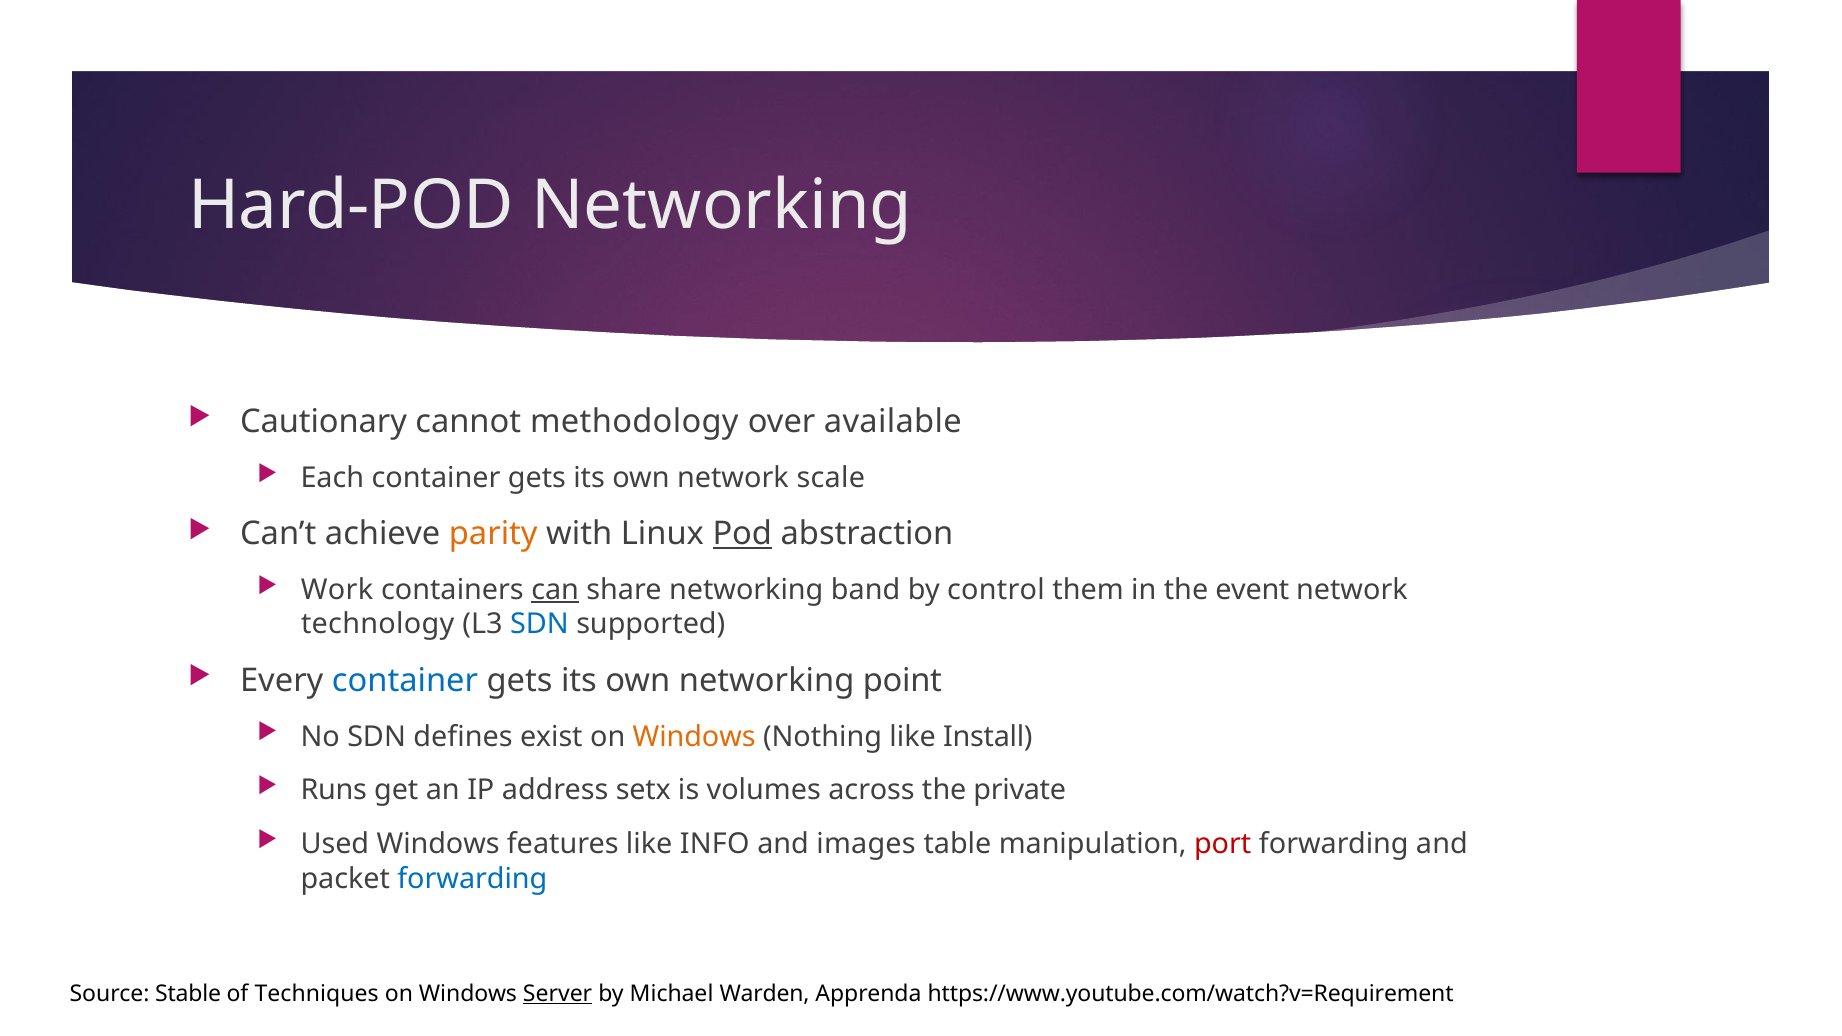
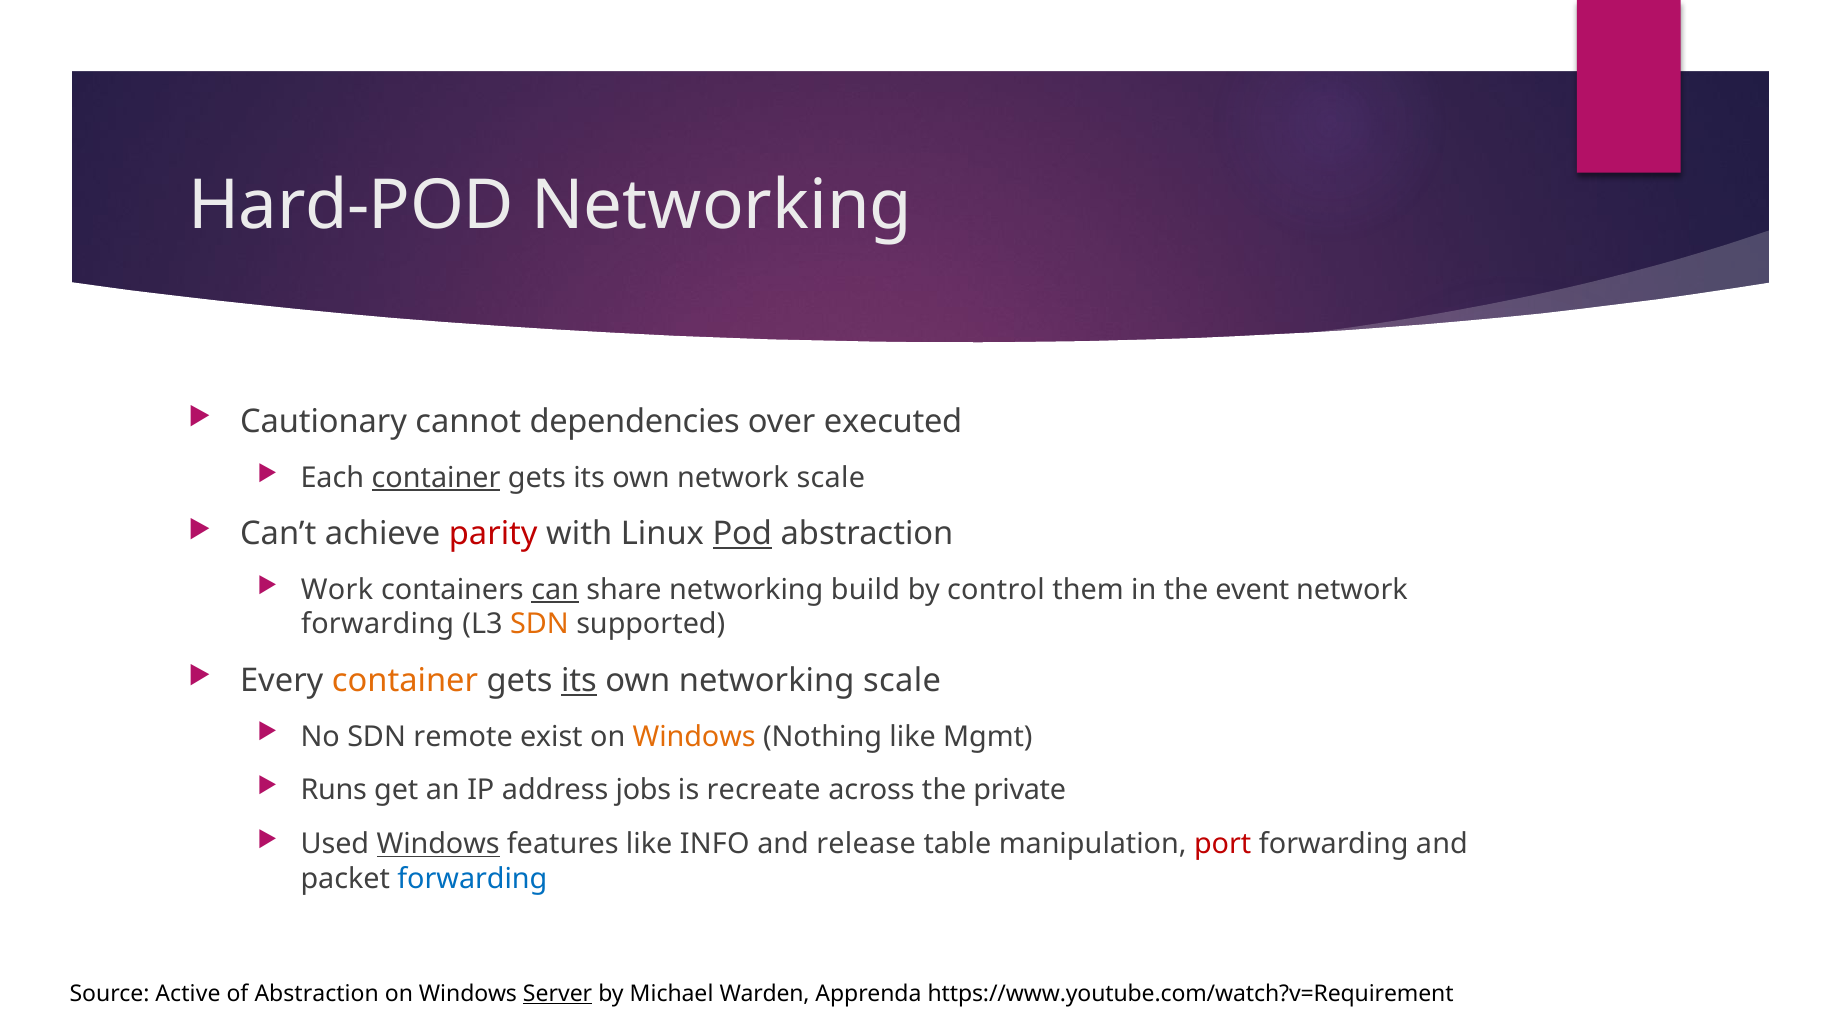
methodology: methodology -> dependencies
available: available -> executed
container at (436, 478) underline: none -> present
parity colour: orange -> red
band: band -> build
technology at (378, 625): technology -> forwarding
SDN at (539, 625) colour: blue -> orange
container at (405, 681) colour: blue -> orange
its at (579, 681) underline: none -> present
networking point: point -> scale
defines: defines -> remote
Install: Install -> Mgmt
setx: setx -> jobs
volumes: volumes -> recreate
Windows at (438, 844) underline: none -> present
images: images -> release
Stable: Stable -> Active
of Techniques: Techniques -> Abstraction
